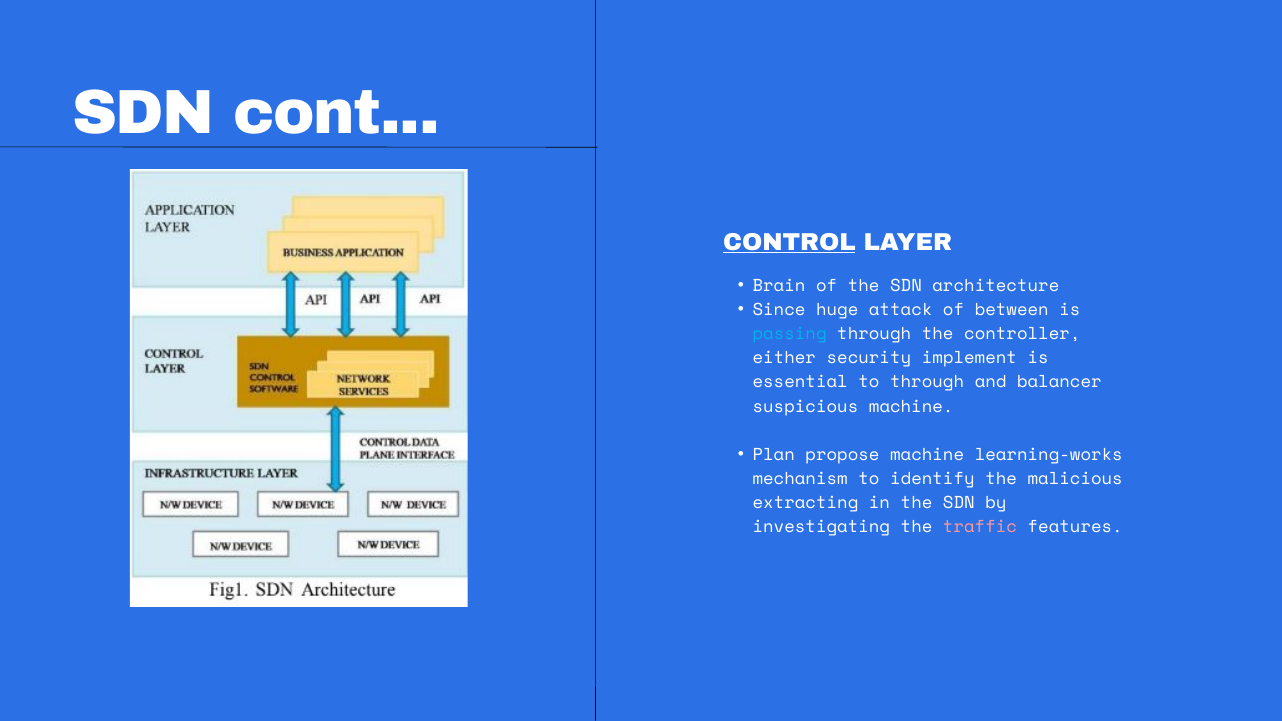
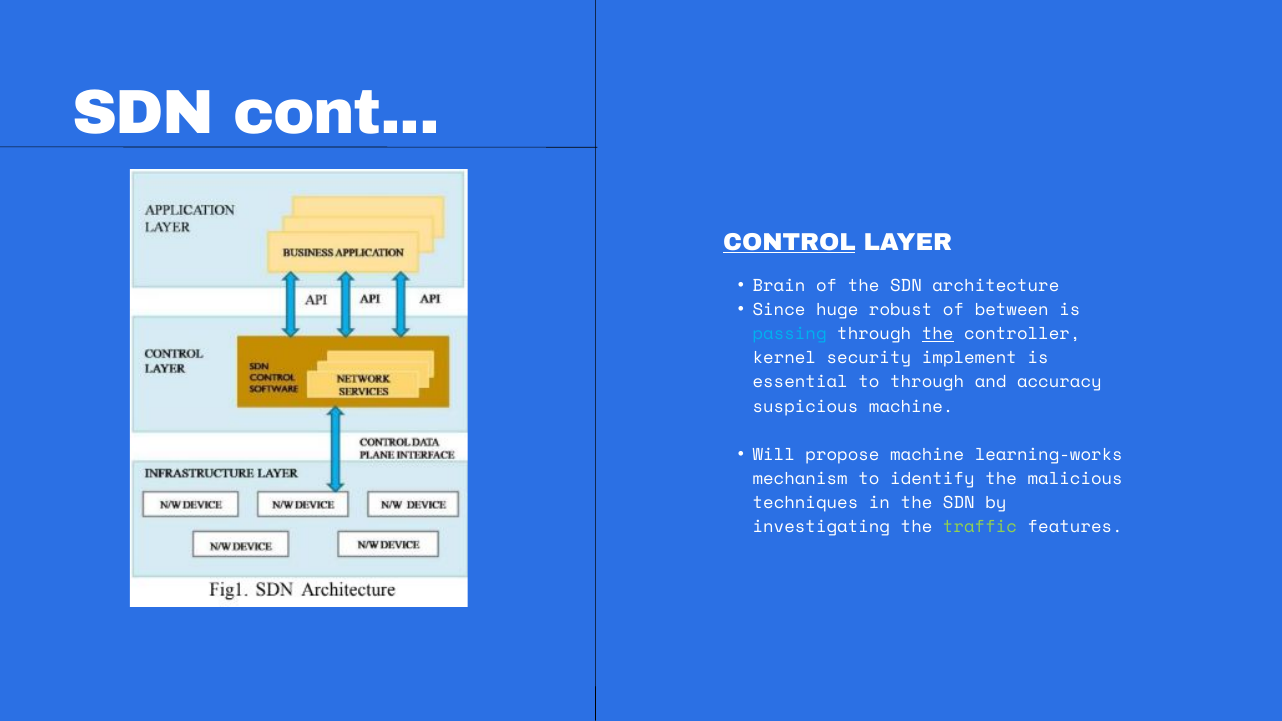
attack: attack -> robust
the at (938, 334) underline: none -> present
either: either -> kernel
balancer: balancer -> accuracy
Plan: Plan -> Will
extracting: extracting -> techniques
traffic colour: pink -> light green
